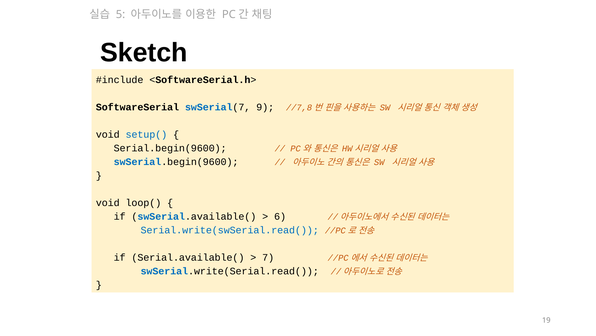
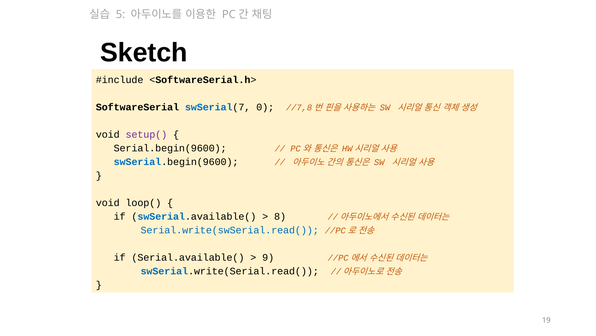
9: 9 -> 0
setup( colour: blue -> purple
6: 6 -> 8
7: 7 -> 9
